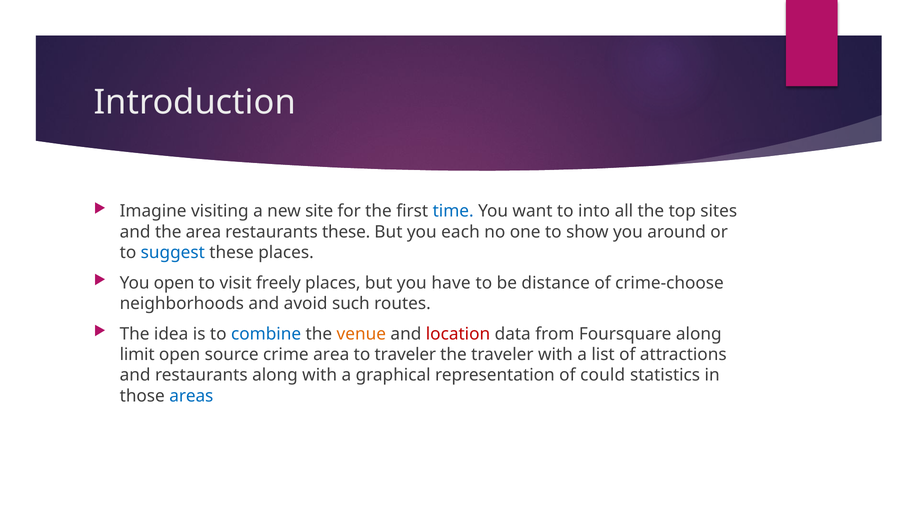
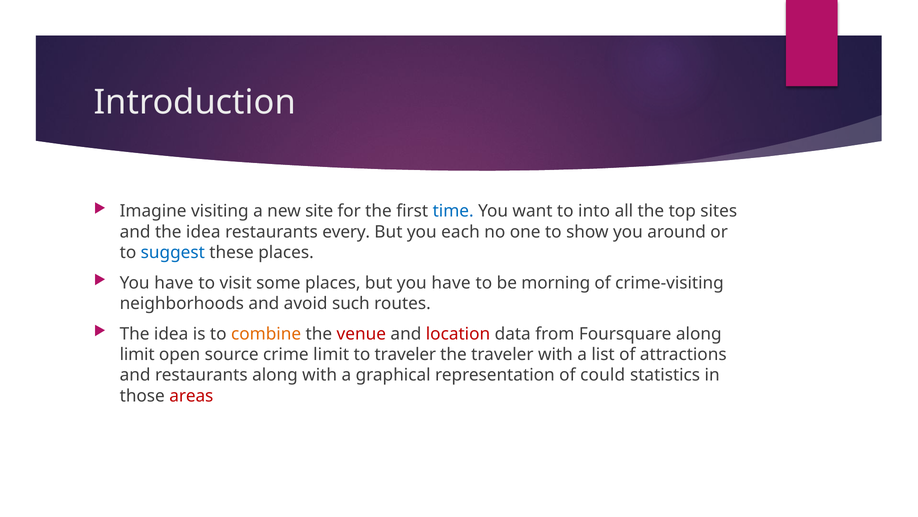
and the area: area -> idea
restaurants these: these -> every
open at (174, 283): open -> have
freely: freely -> some
distance: distance -> morning
crime-choose: crime-choose -> crime-visiting
combine colour: blue -> orange
venue colour: orange -> red
crime area: area -> limit
areas colour: blue -> red
